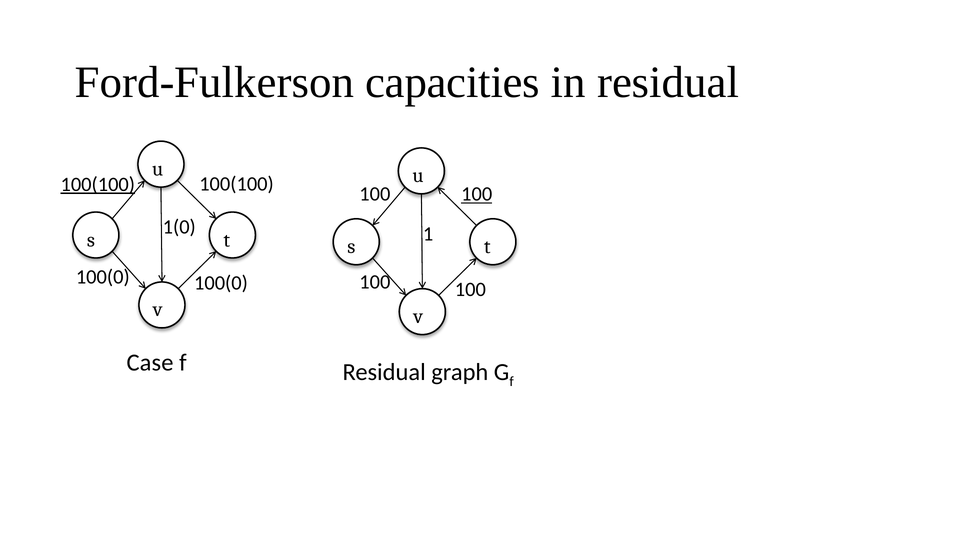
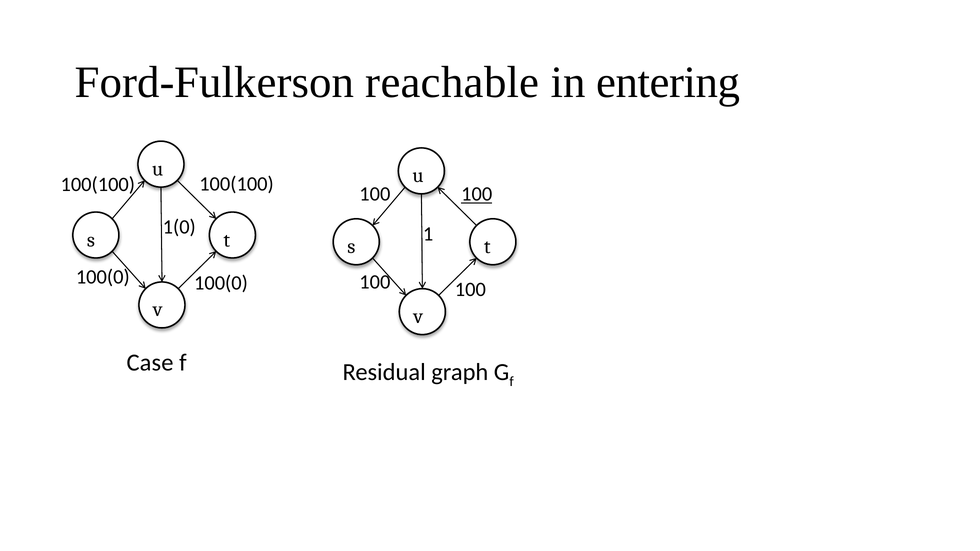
capacities: capacities -> reachable
in residual: residual -> entering
100(100 at (98, 185) underline: present -> none
